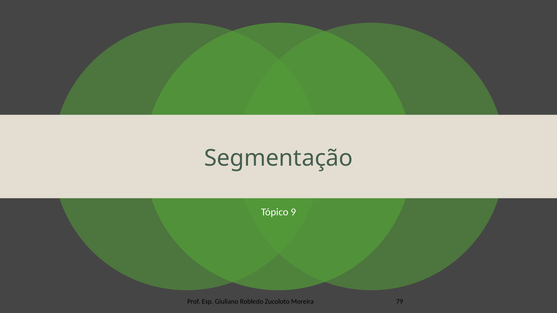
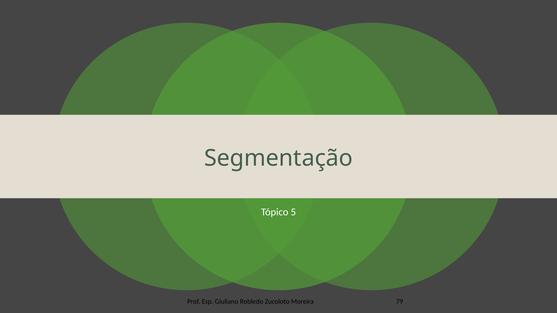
9: 9 -> 5
